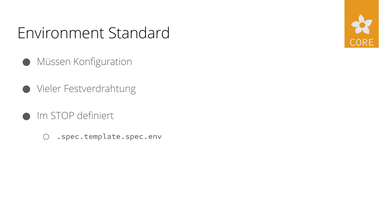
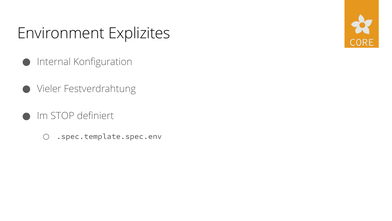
Standard: Standard -> Explizites
Müssen: Müssen -> Internal
